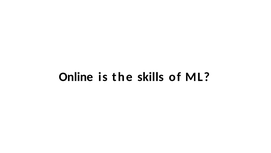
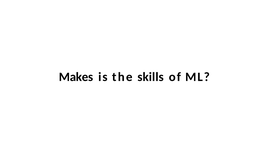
Online: Online -> Makes
